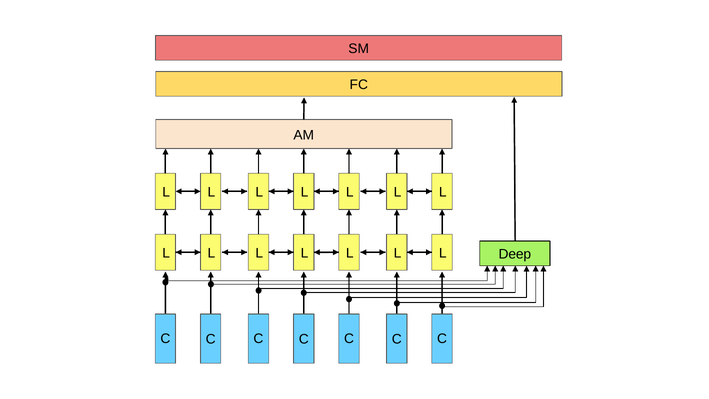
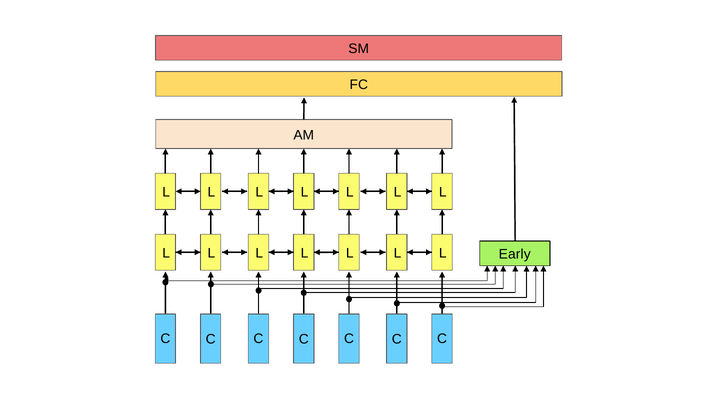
Deep: Deep -> Early
